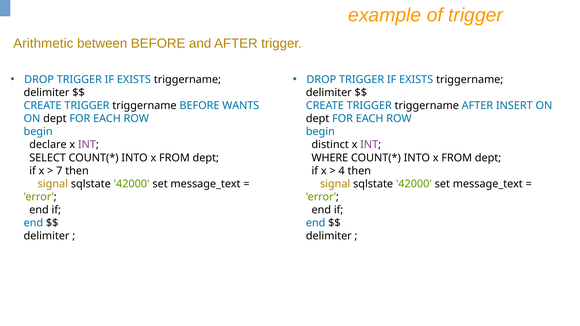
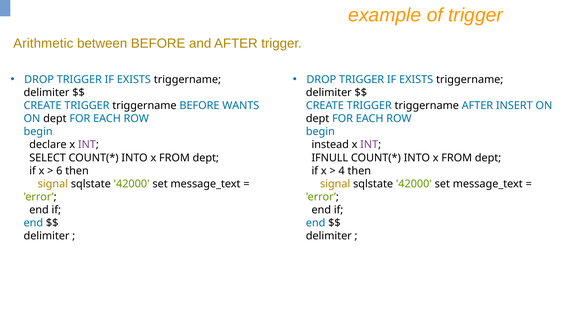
distinct: distinct -> instead
WHERE: WHERE -> IFNULL
7: 7 -> 6
